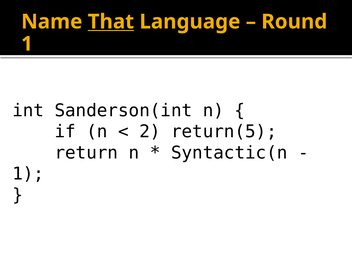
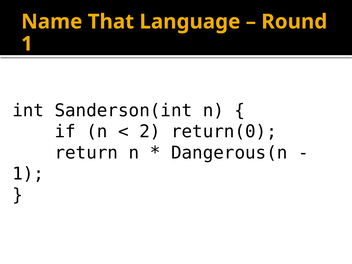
That underline: present -> none
return(5: return(5 -> return(0
Syntactic(n: Syntactic(n -> Dangerous(n
